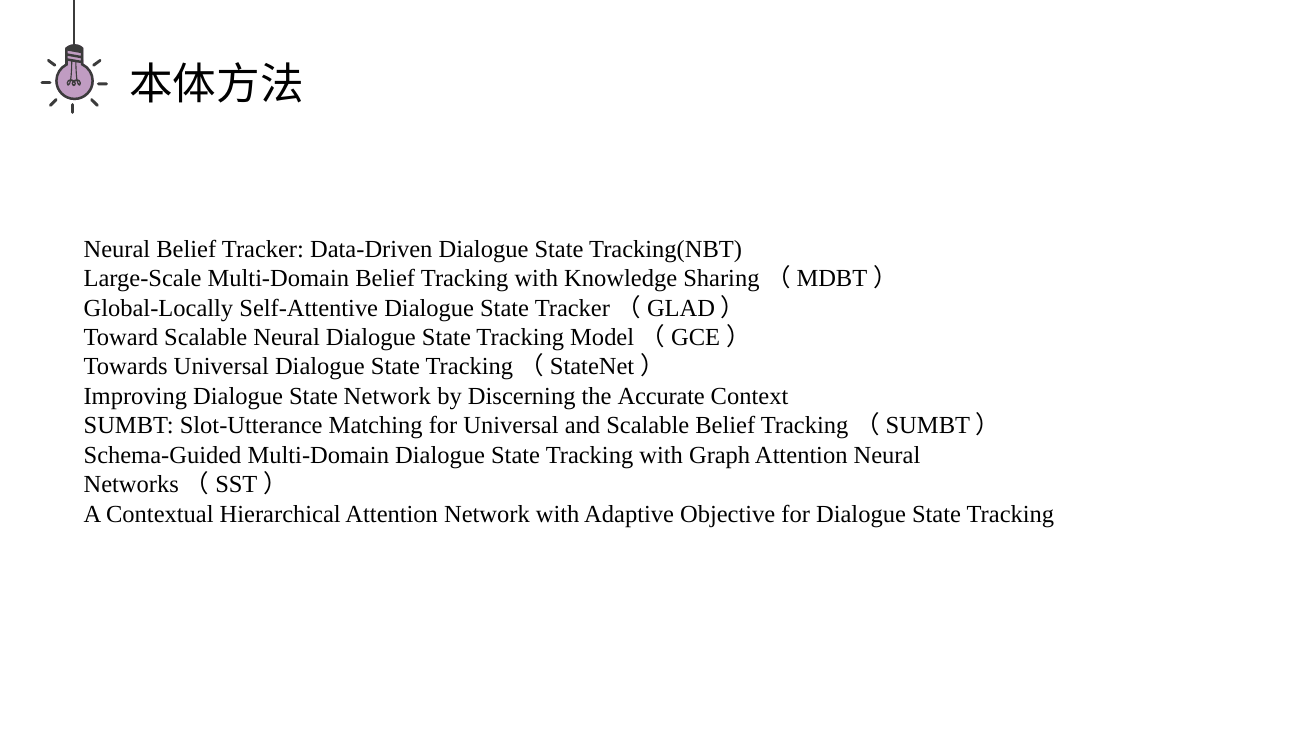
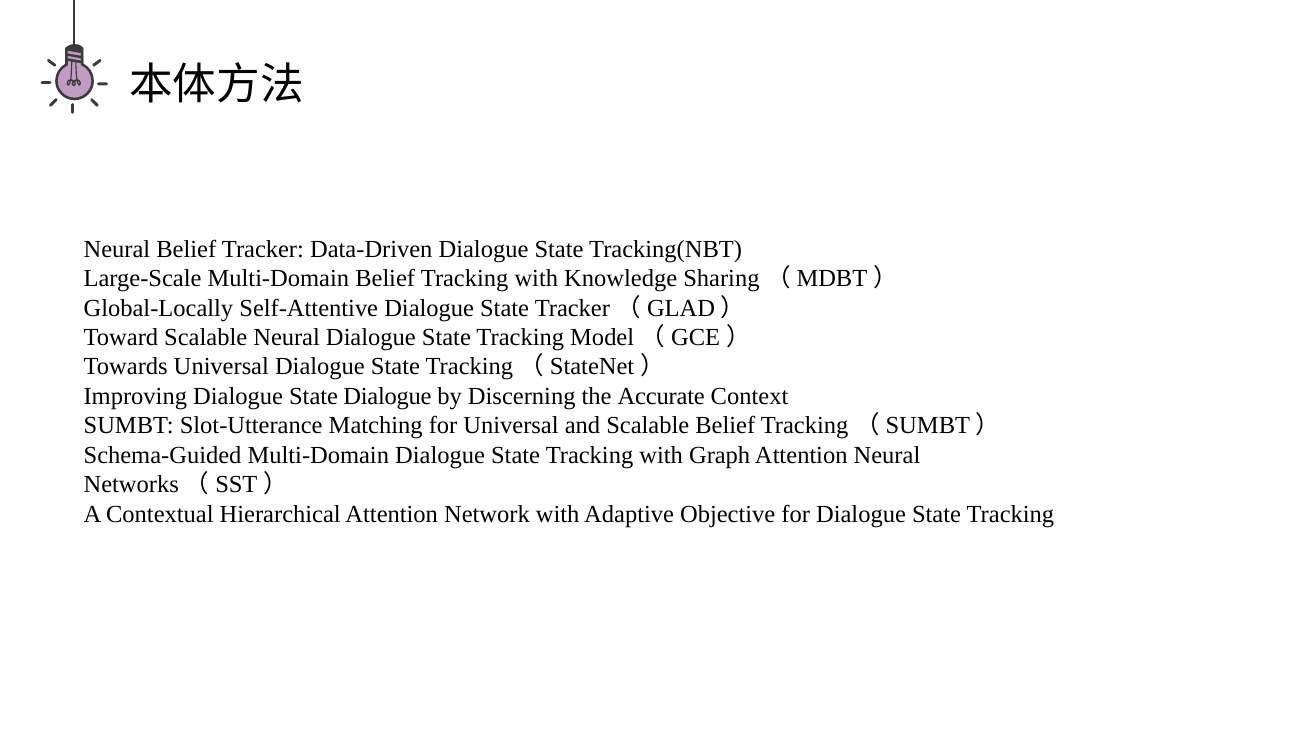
State Network: Network -> Dialogue
